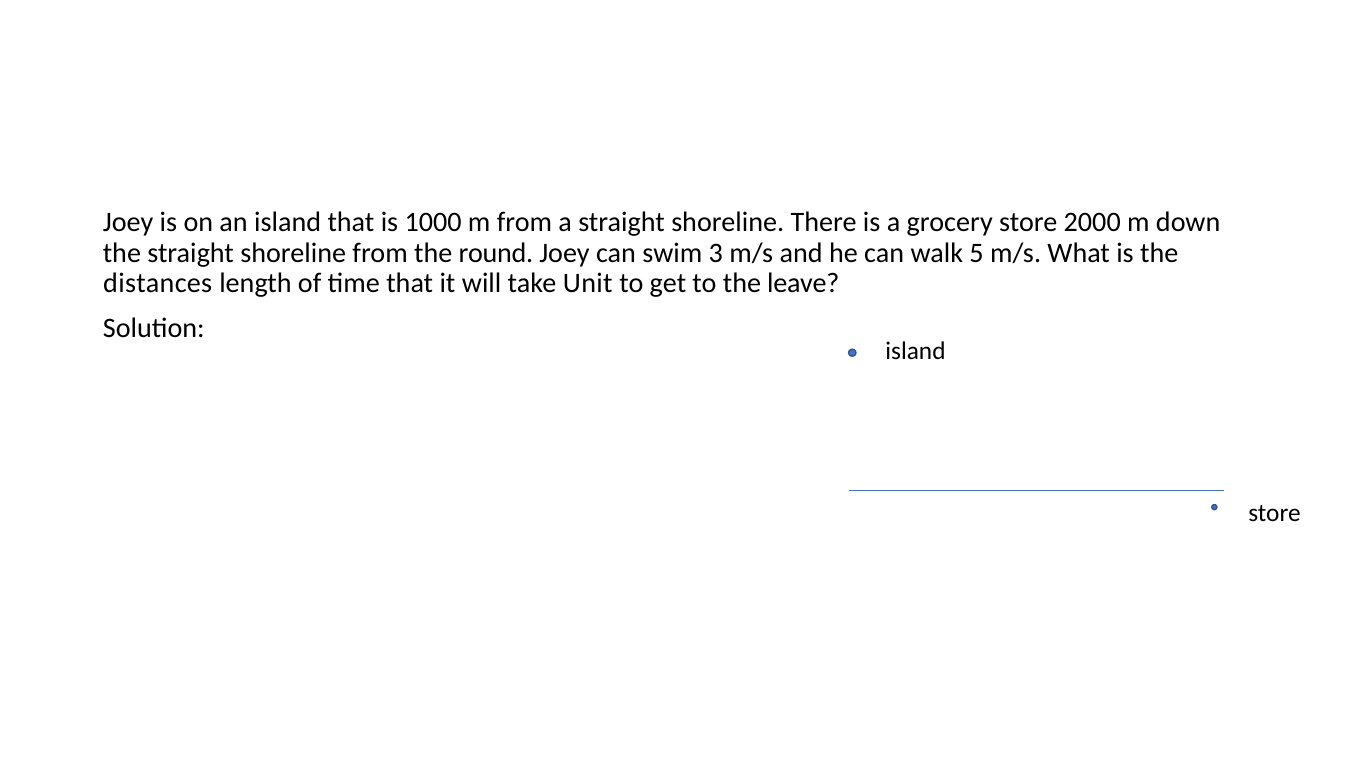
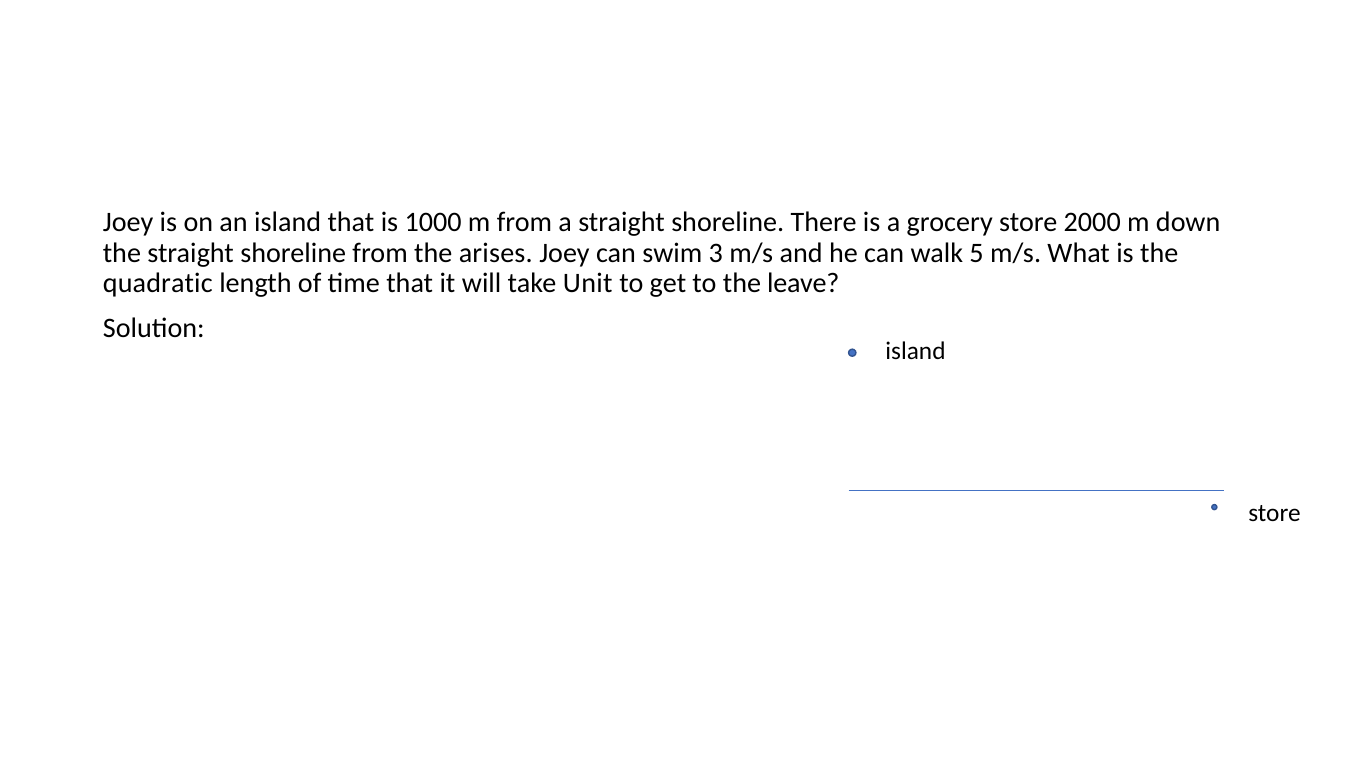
round: round -> arises
distances: distances -> quadratic
